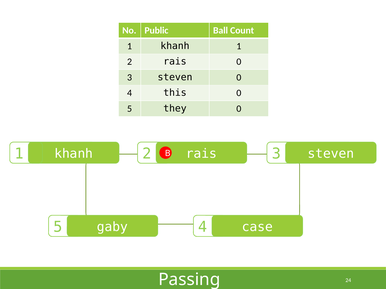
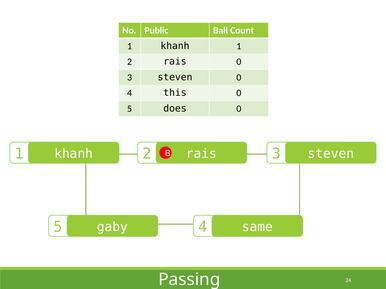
they: they -> does
case: case -> same
